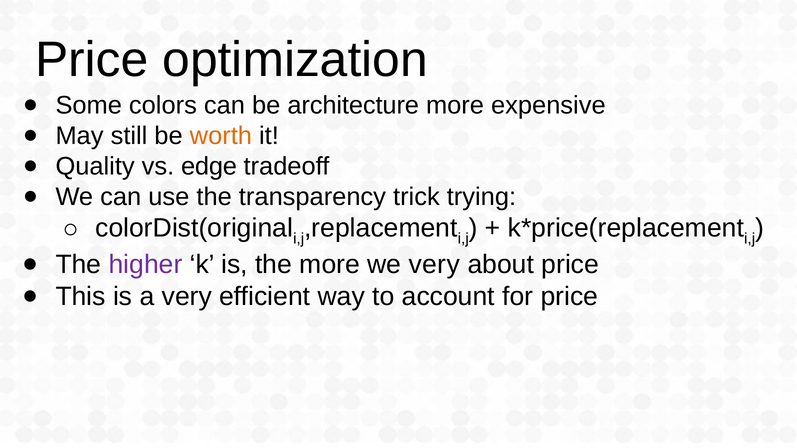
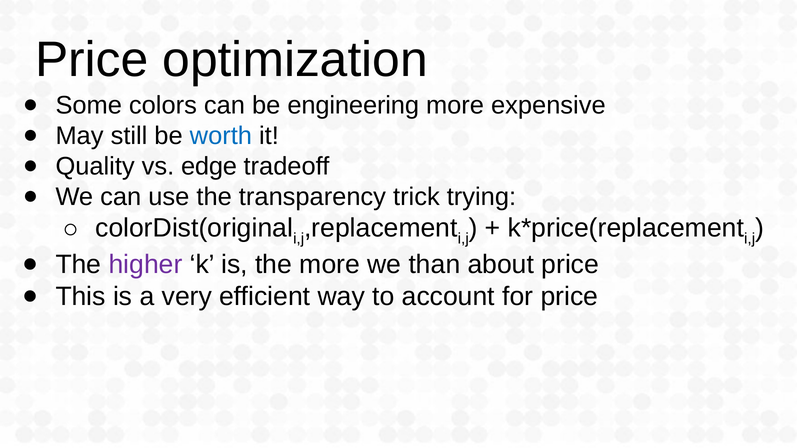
architecture: architecture -> engineering
worth colour: orange -> blue
we very: very -> than
